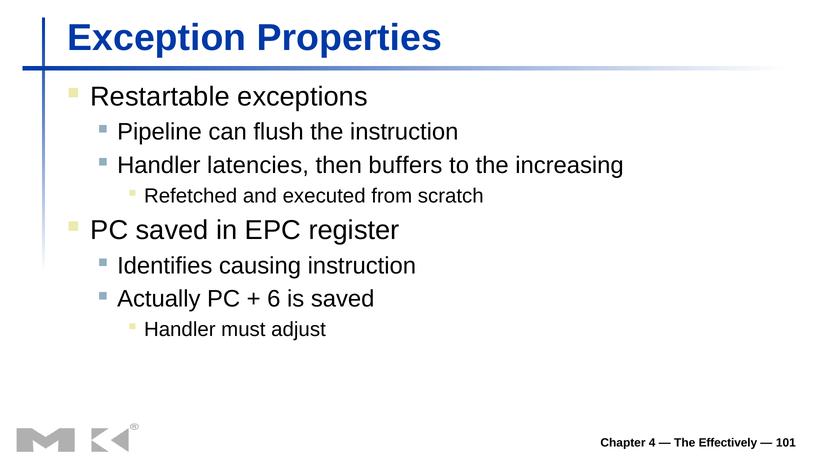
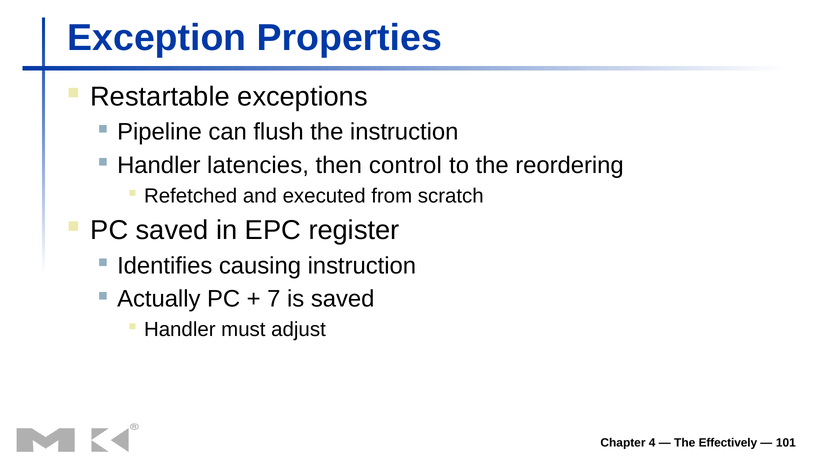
buffers: buffers -> control
increasing: increasing -> reordering
6: 6 -> 7
